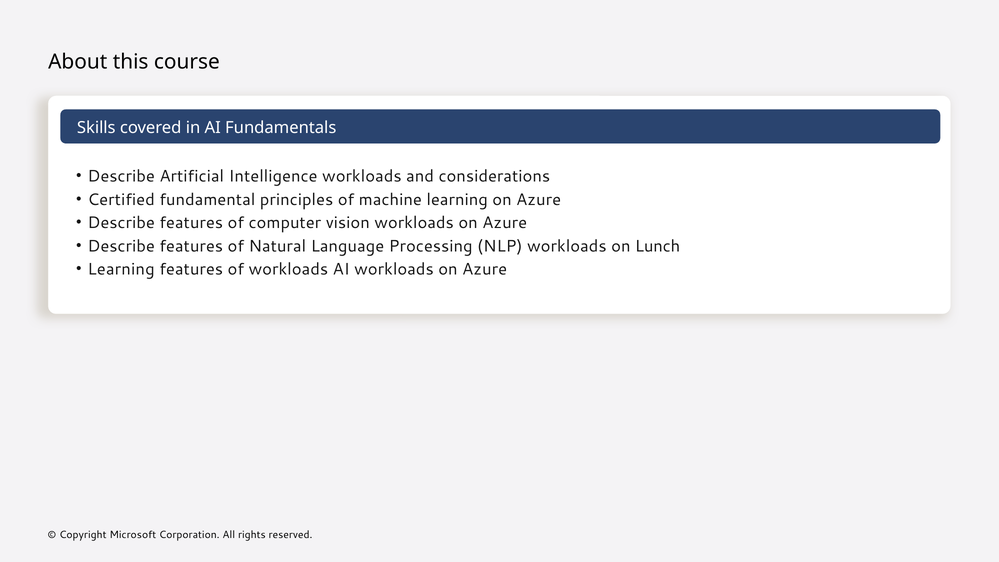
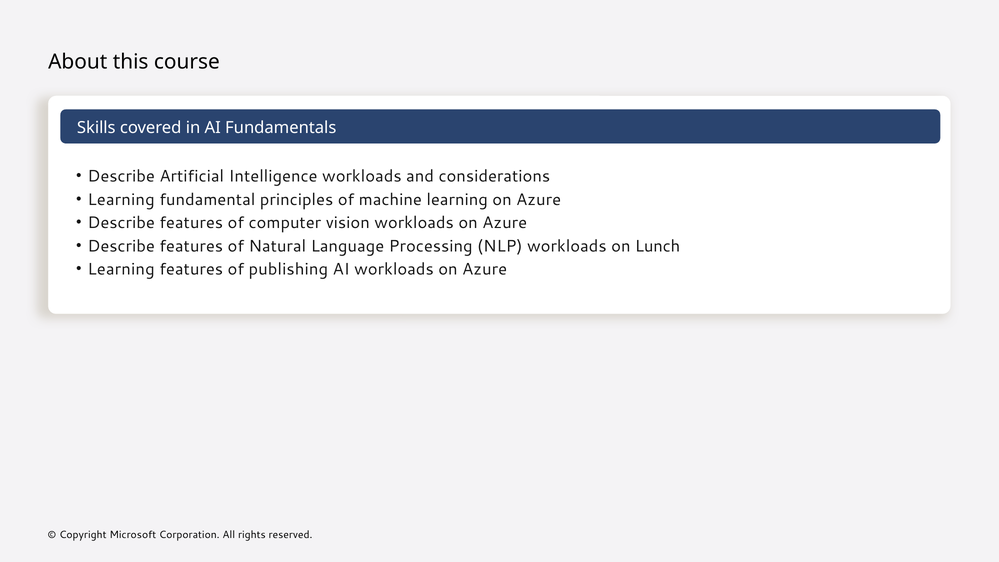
Certified at (121, 199): Certified -> Learning
of workloads: workloads -> publishing
